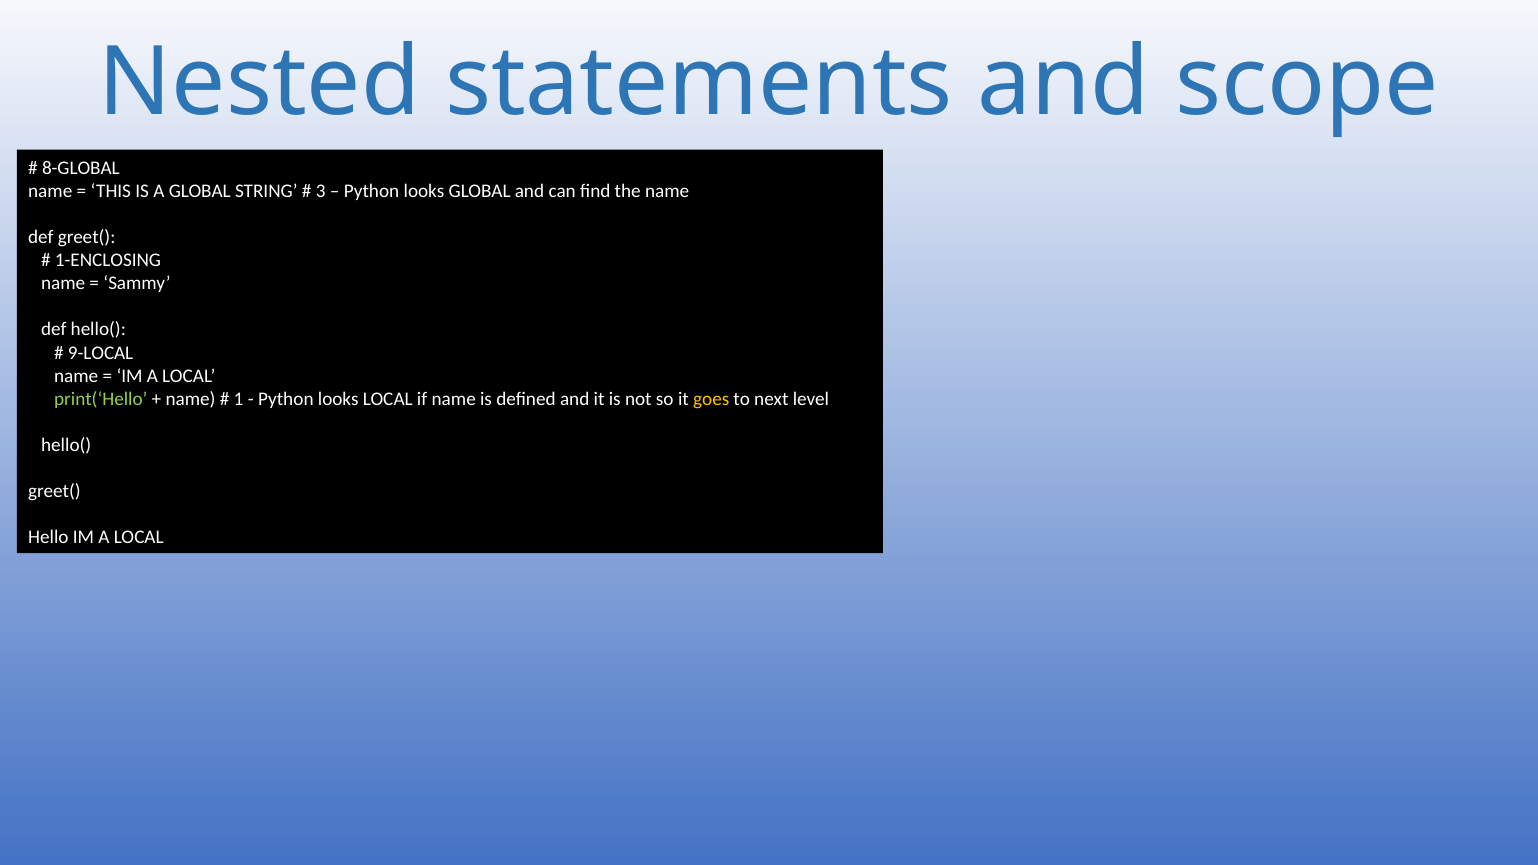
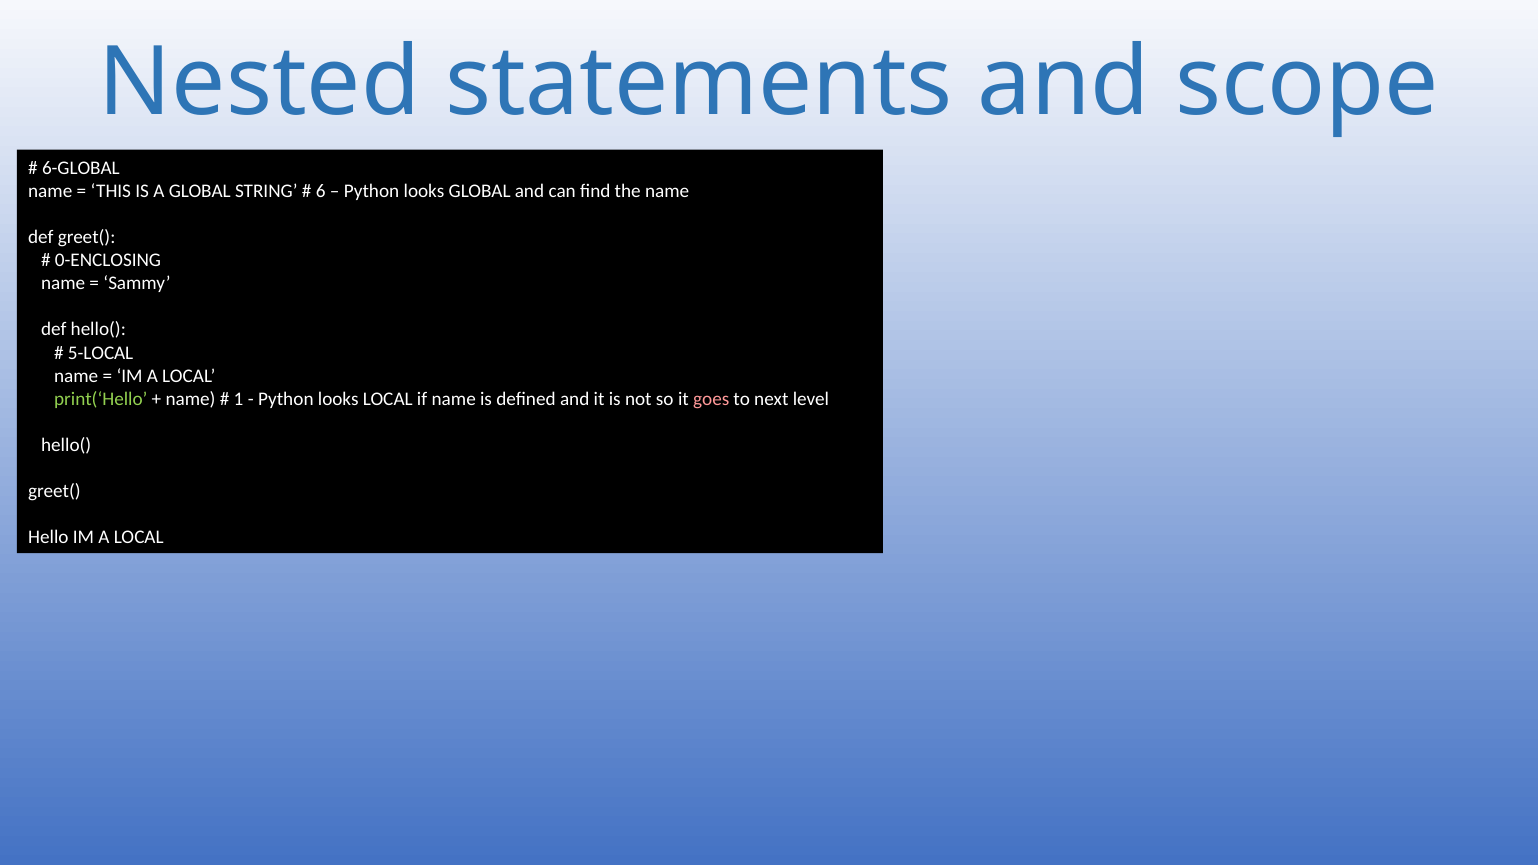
8-GLOBAL: 8-GLOBAL -> 6-GLOBAL
3: 3 -> 6
1-ENCLOSING: 1-ENCLOSING -> 0-ENCLOSING
9-LOCAL: 9-LOCAL -> 5-LOCAL
goes colour: yellow -> pink
